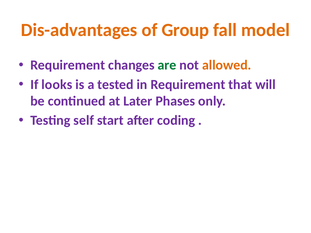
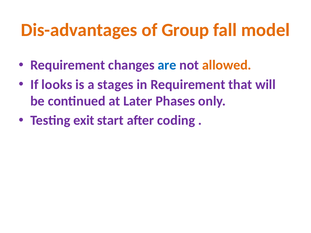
are colour: green -> blue
tested: tested -> stages
self: self -> exit
